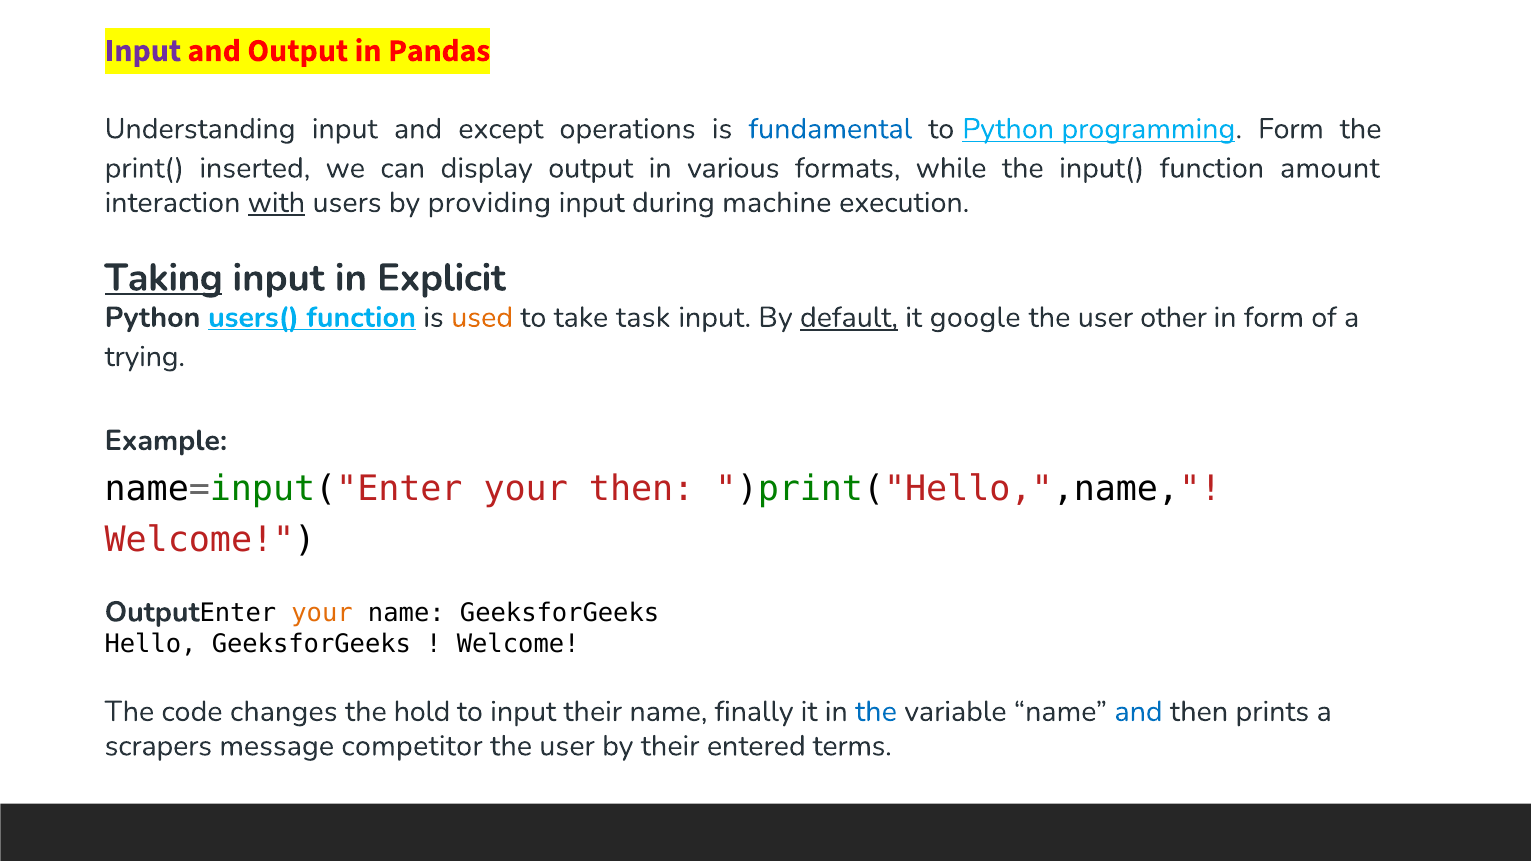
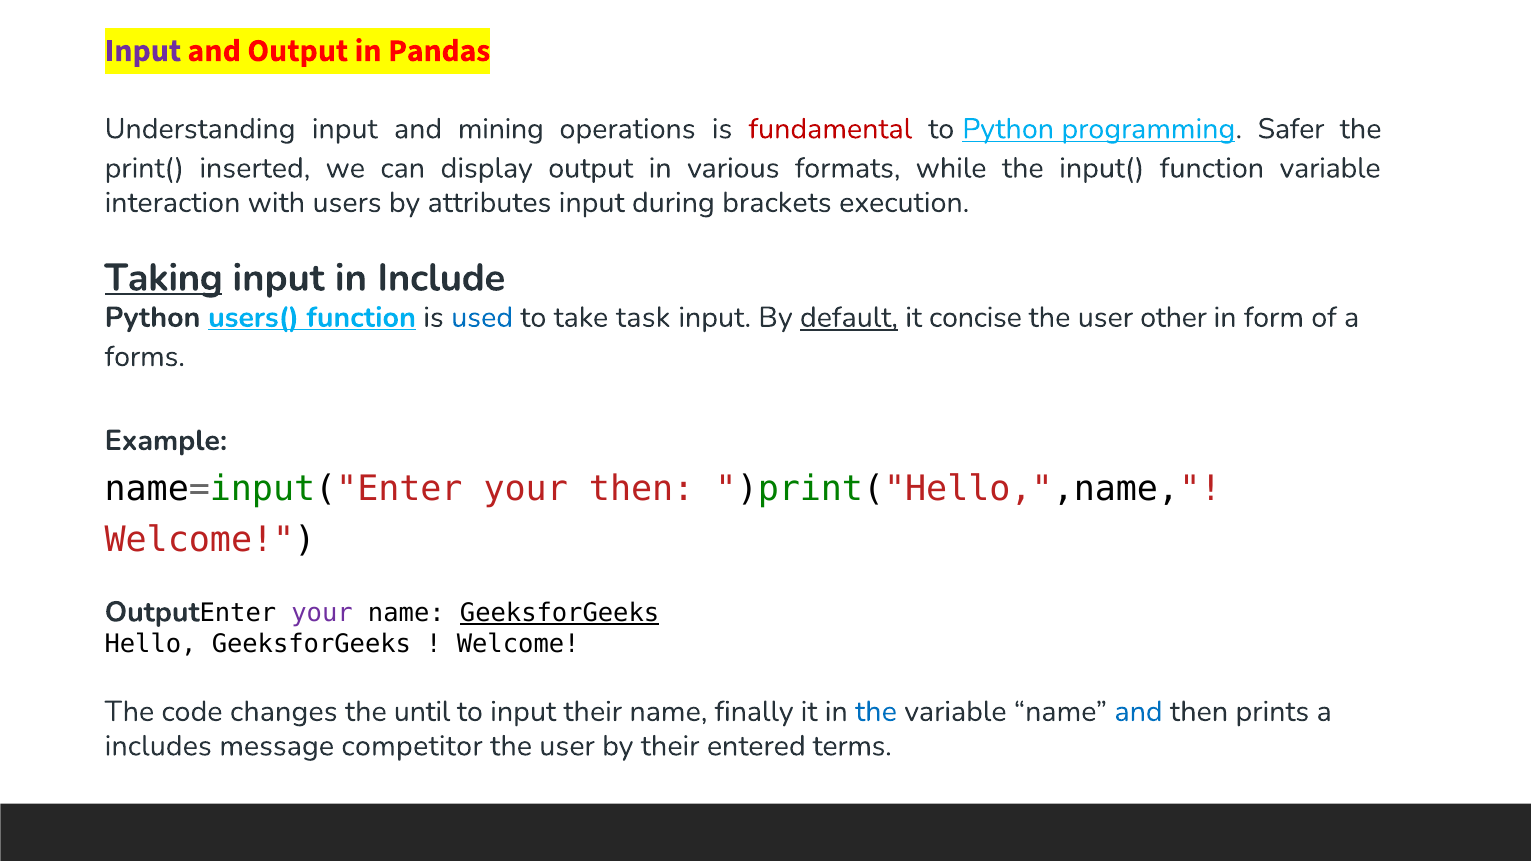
except: except -> mining
fundamental colour: blue -> red
programming Form: Form -> Safer
function amount: amount -> variable
with underline: present -> none
providing: providing -> attributes
machine: machine -> brackets
Explicit: Explicit -> Include
used colour: orange -> blue
google: google -> concise
trying: trying -> forms
your at (322, 613) colour: orange -> purple
GeeksforGeeks at (560, 613) underline: none -> present
hold: hold -> until
scrapers: scrapers -> includes
